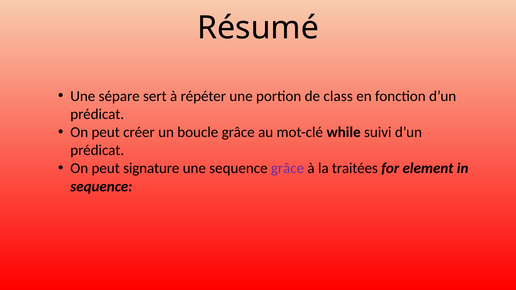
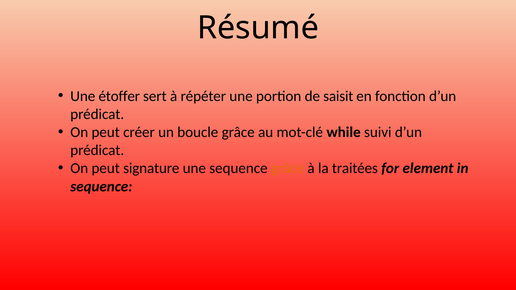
sépare: sépare -> étoffer
class: class -> saisit
grâce at (288, 169) colour: purple -> orange
